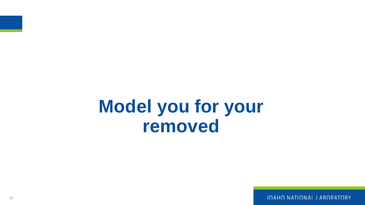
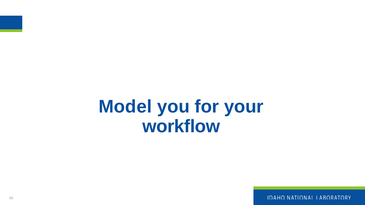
removed: removed -> workflow
